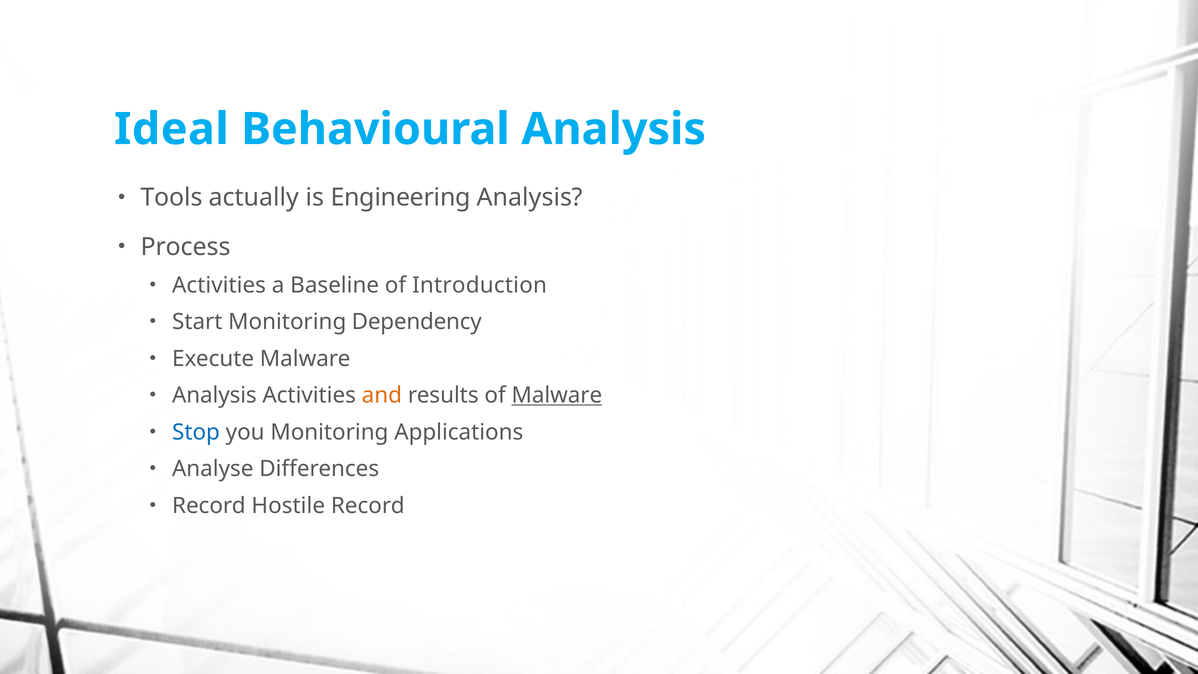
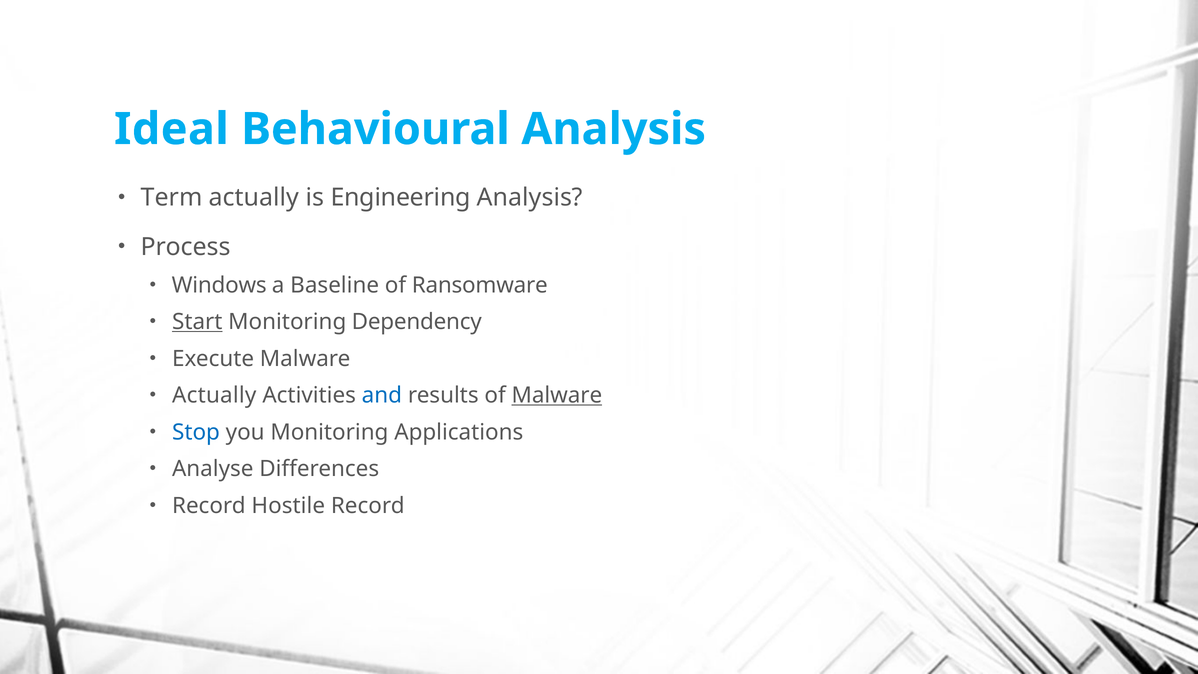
Tools: Tools -> Term
Activities at (219, 285): Activities -> Windows
Introduction: Introduction -> Ransomware
Start underline: none -> present
Analysis at (214, 395): Analysis -> Actually
and colour: orange -> blue
